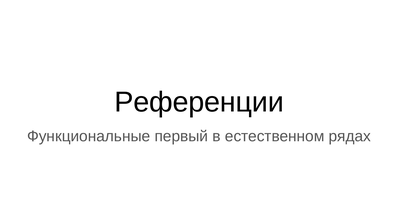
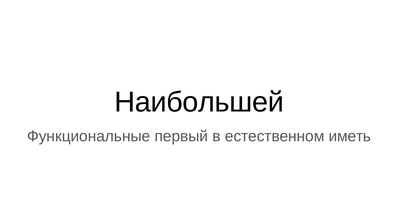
Референции: Референции -> Наибольшей
рядах: рядах -> иметь
